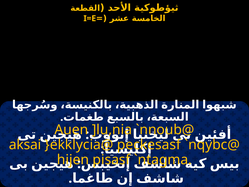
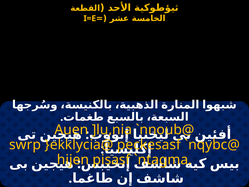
aksai: aksai -> swrp
